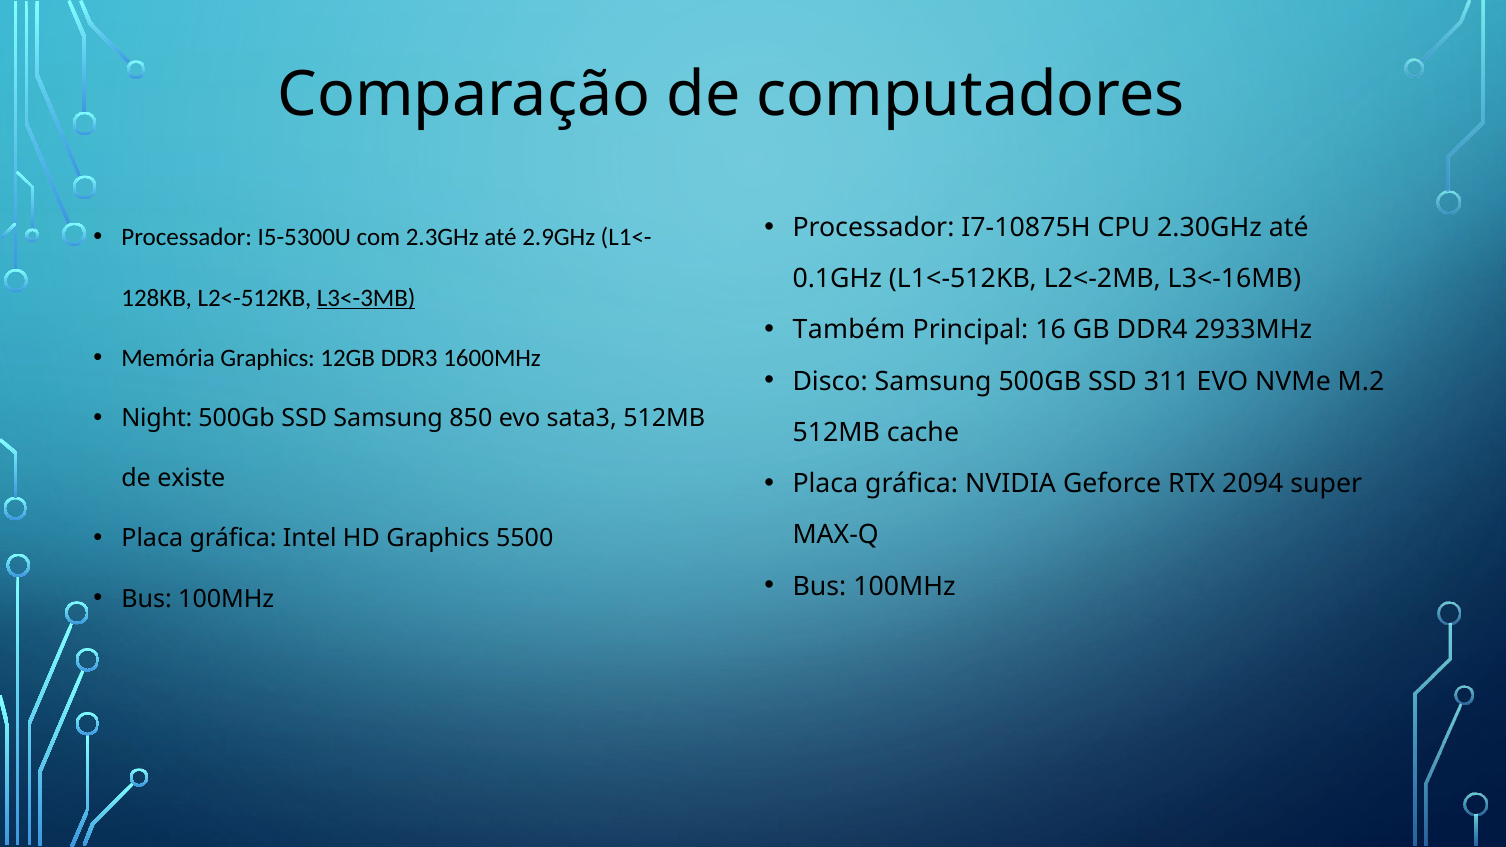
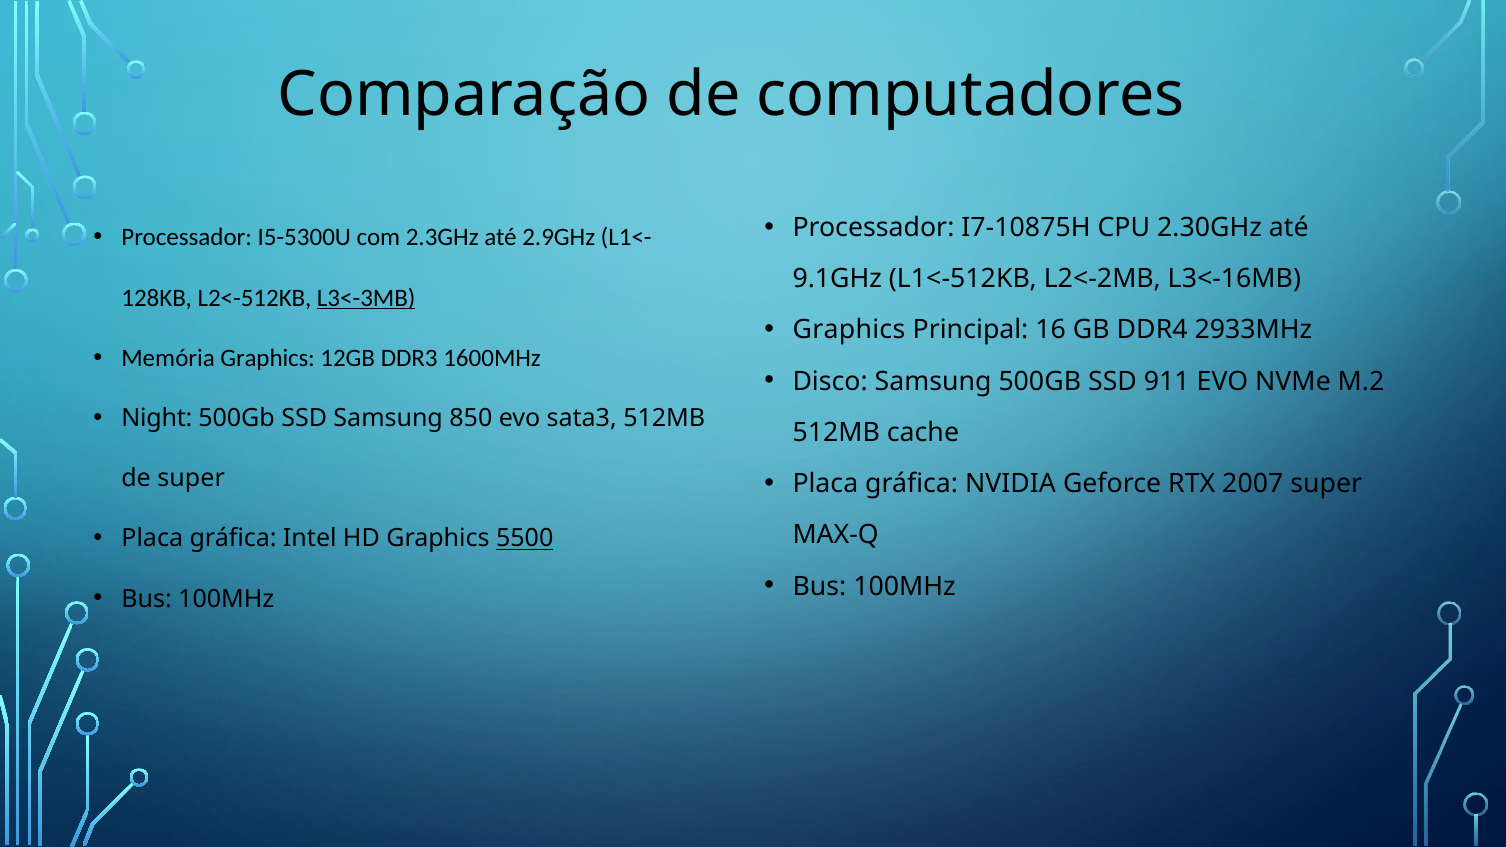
0.1GHz: 0.1GHz -> 9.1GHz
Também at (849, 330): Também -> Graphics
311: 311 -> 911
2094: 2094 -> 2007
de existe: existe -> super
5500 underline: none -> present
